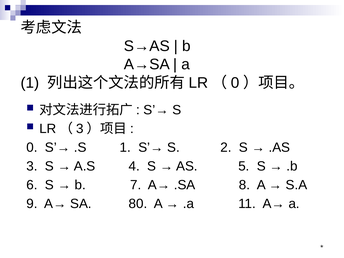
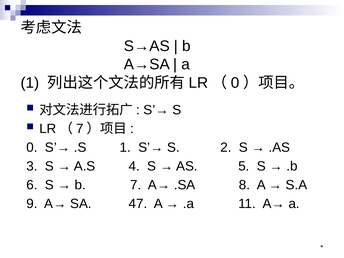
3 at (80, 129): 3 -> 7
80: 80 -> 47
